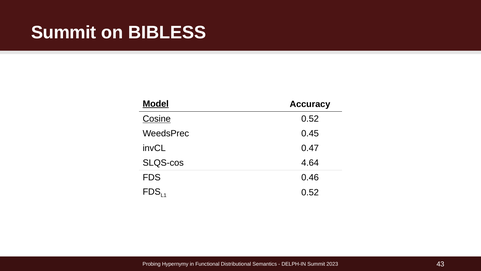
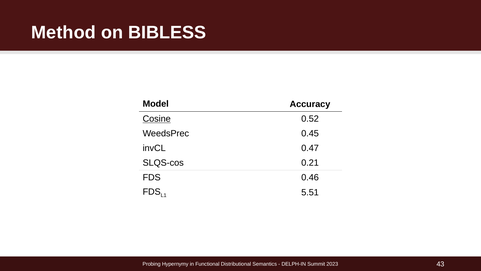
Summit at (64, 33): Summit -> Method
Model underline: present -> none
4.64: 4.64 -> 0.21
0.52 at (310, 192): 0.52 -> 5.51
